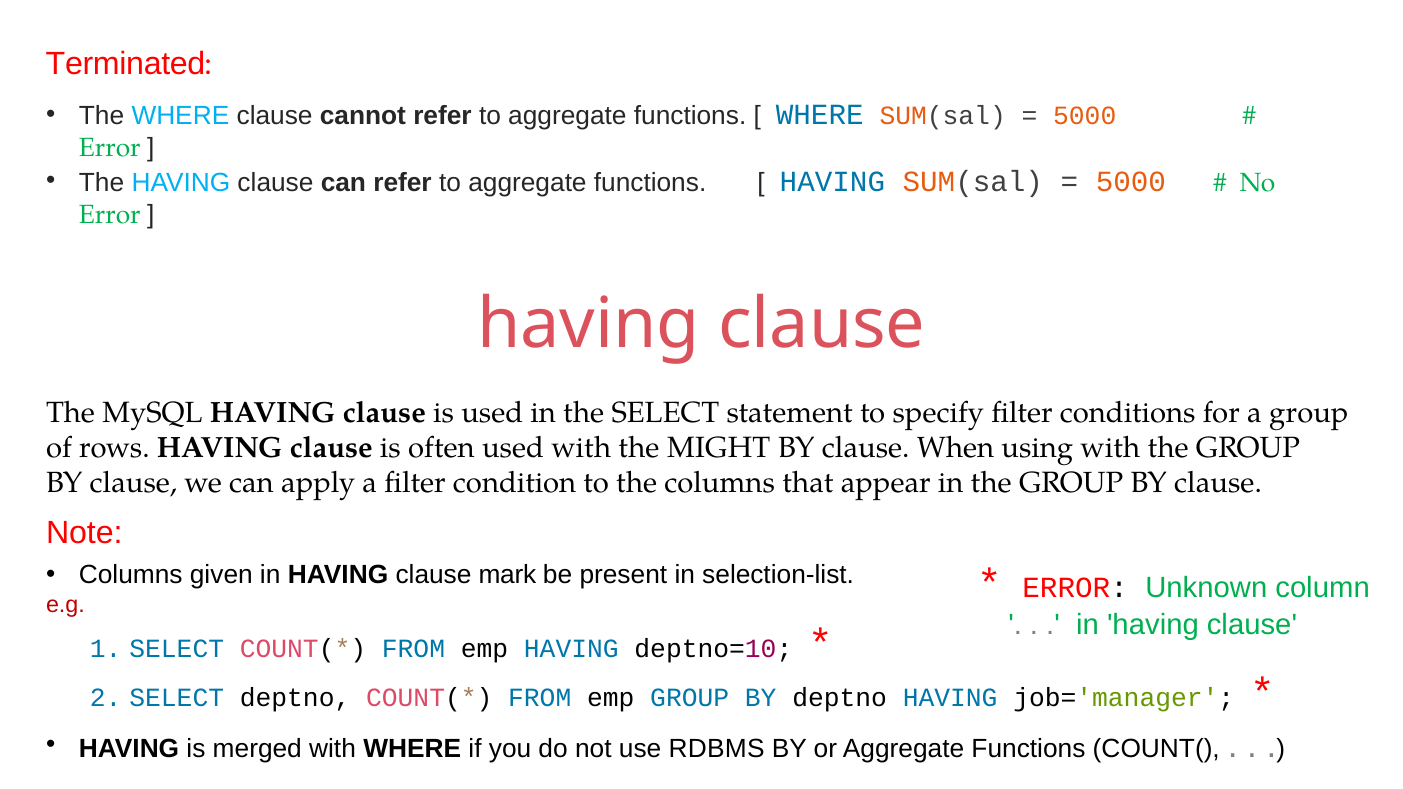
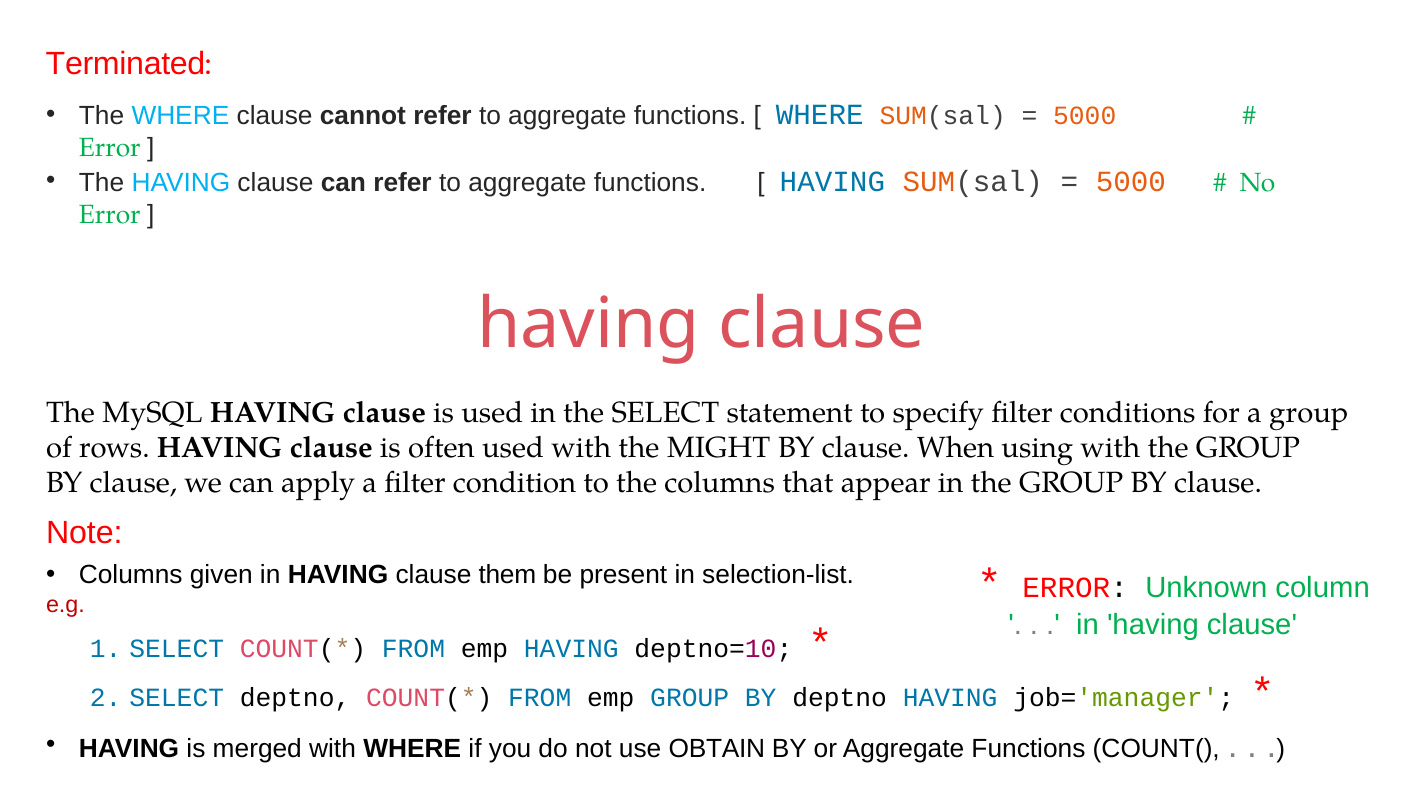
mark: mark -> them
RDBMS: RDBMS -> OBTAIN
